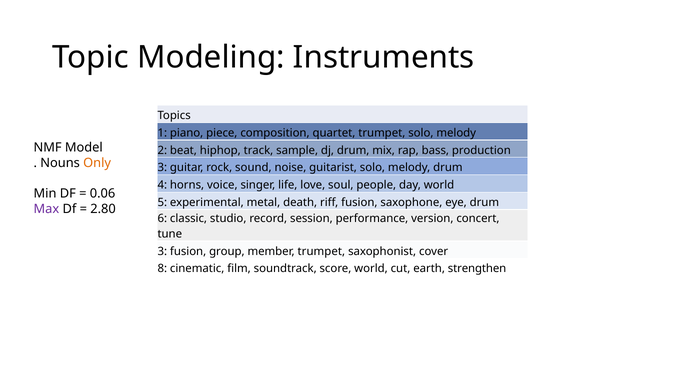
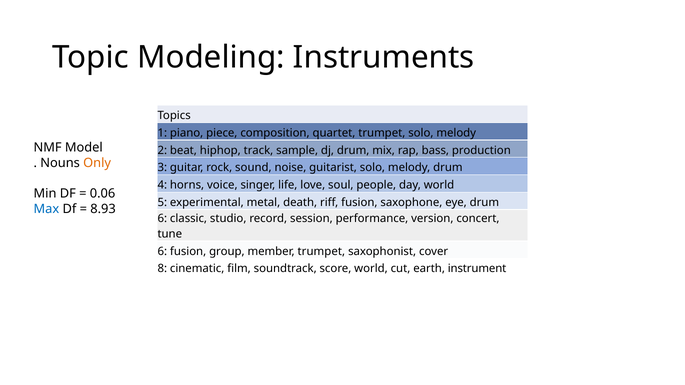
Max colour: purple -> blue
2.80: 2.80 -> 8.93
3 at (162, 251): 3 -> 6
strengthen: strengthen -> instrument
